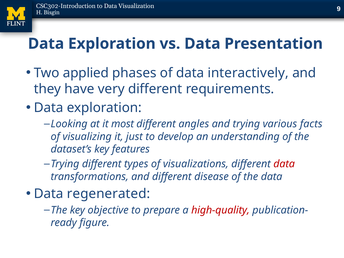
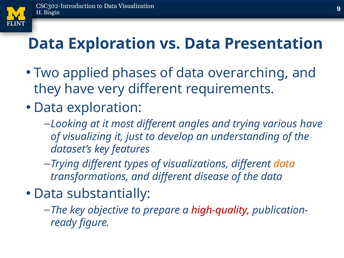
interactively: interactively -> overarching
various facts: facts -> have
data at (284, 164) colour: red -> orange
regenerated: regenerated -> substantially
